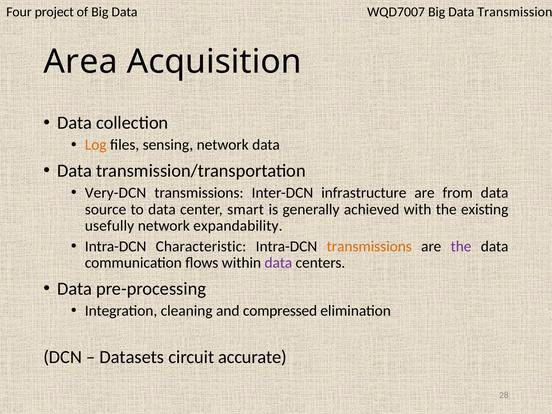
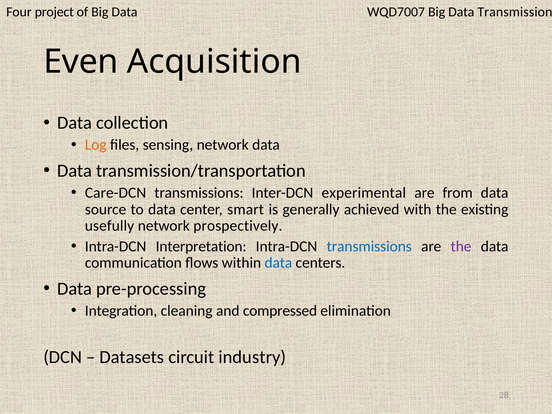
Area: Area -> Even
Very-DCN: Very-DCN -> Care-DCN
infrastructure: infrastructure -> experimental
expandability: expandability -> prospectively
Characteristic: Characteristic -> Interpretation
transmissions at (369, 246) colour: orange -> blue
data at (278, 263) colour: purple -> blue
accurate: accurate -> industry
